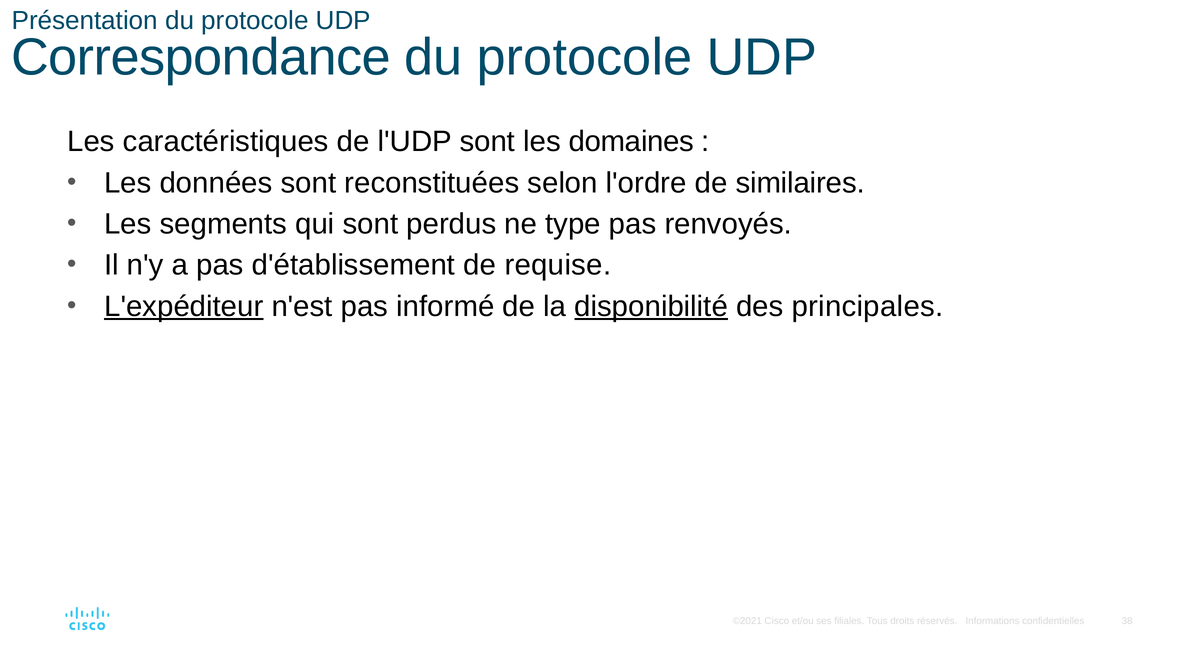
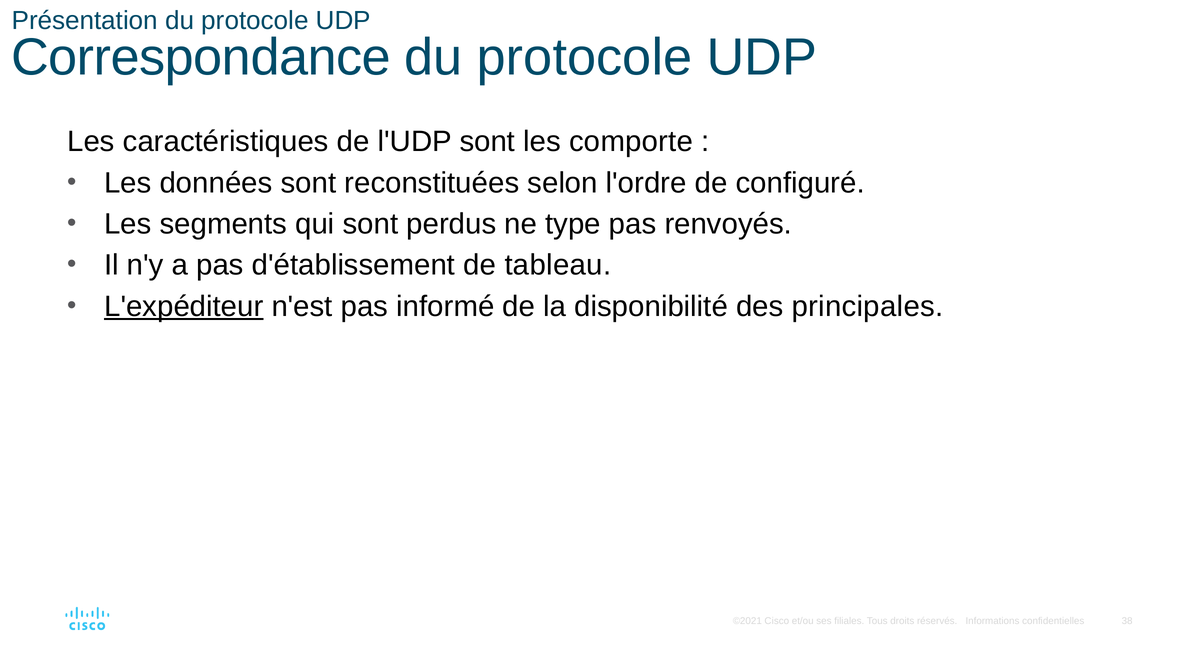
domaines: domaines -> comporte
similaires: similaires -> configuré
requise: requise -> tableau
disponibilité underline: present -> none
